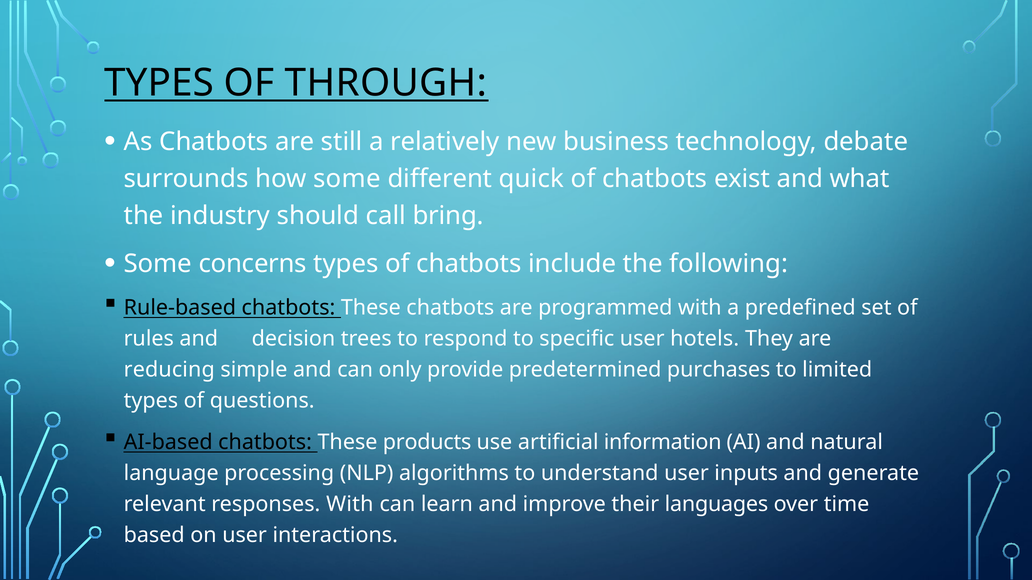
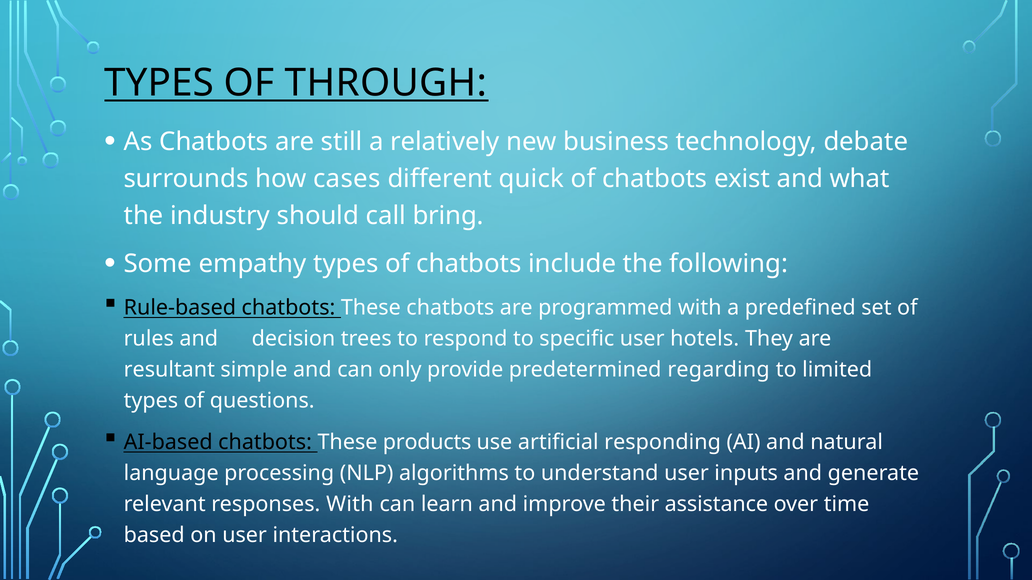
how some: some -> cases
concerns: concerns -> empathy
reducing: reducing -> resultant
purchases: purchases -> regarding
information: information -> responding
languages: languages -> assistance
